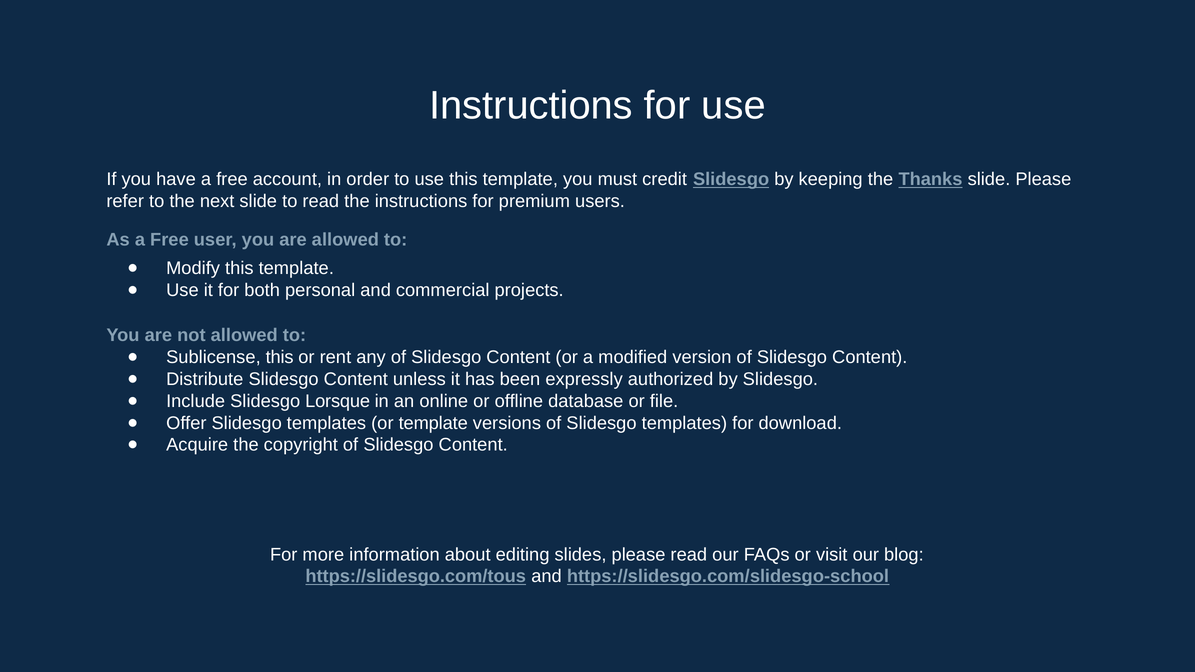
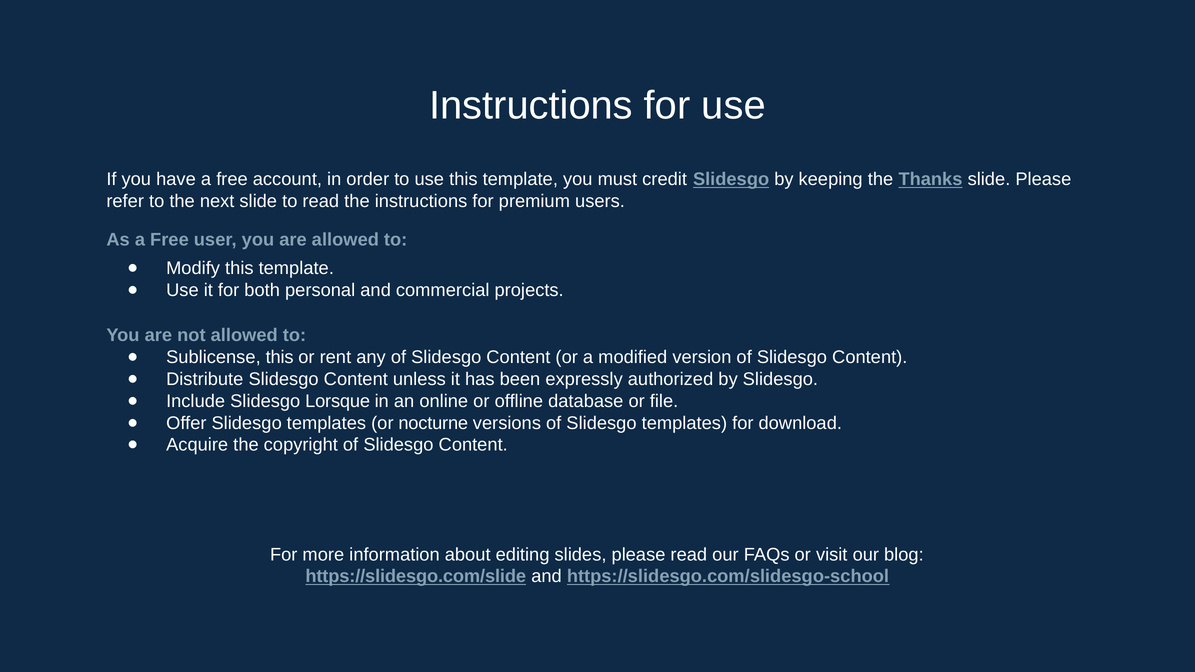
or template: template -> nocturne
https://slidesgo.com/tous: https://slidesgo.com/tous -> https://slidesgo.com/slide
